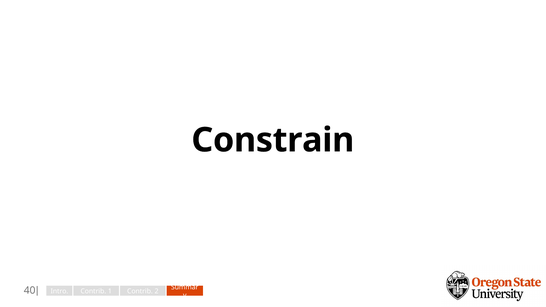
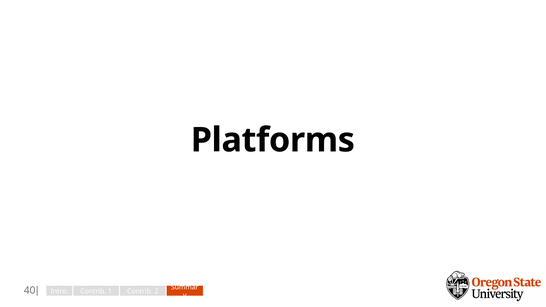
Constrain: Constrain -> Platforms
